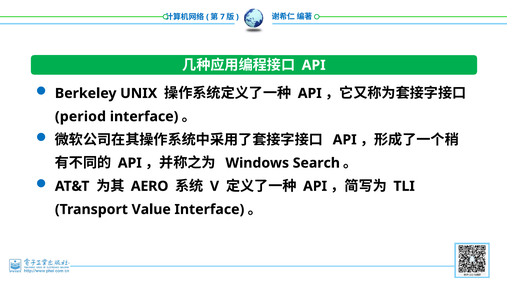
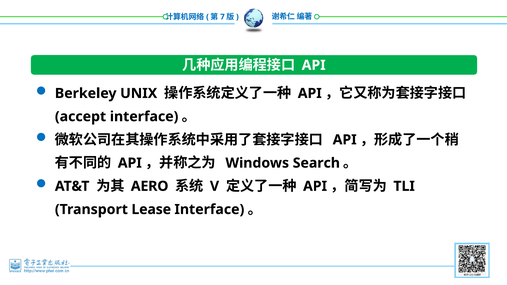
period: period -> accept
Value: Value -> Lease
